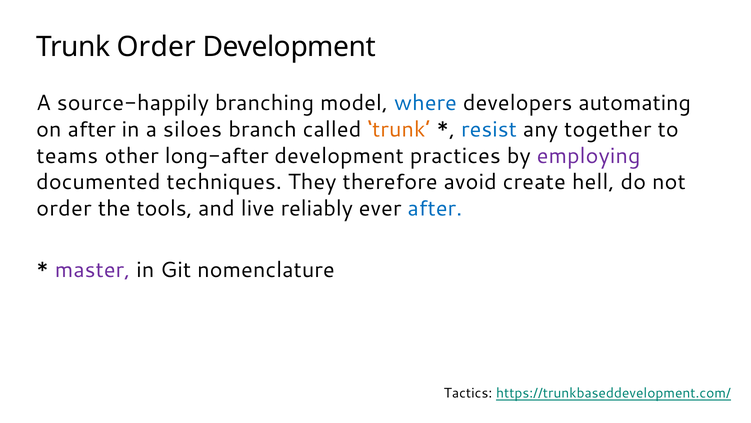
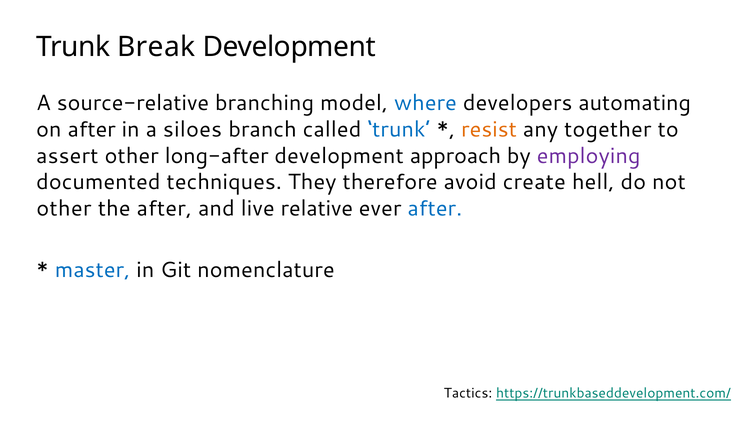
Trunk Order: Order -> Break
source-happily: source-happily -> source-relative
trunk at (399, 129) colour: orange -> blue
resist colour: blue -> orange
teams: teams -> assert
practices: practices -> approach
order at (64, 208): order -> other
the tools: tools -> after
reliably: reliably -> relative
master colour: purple -> blue
